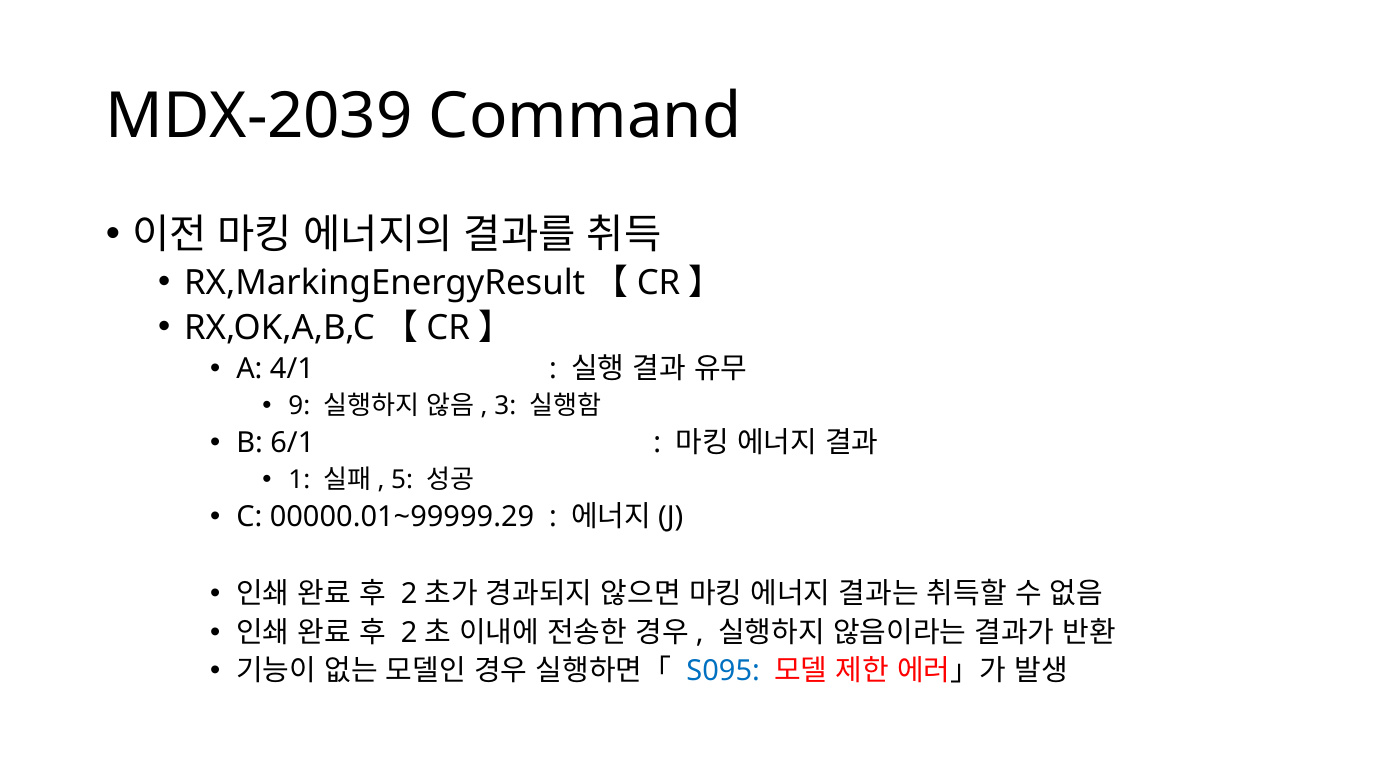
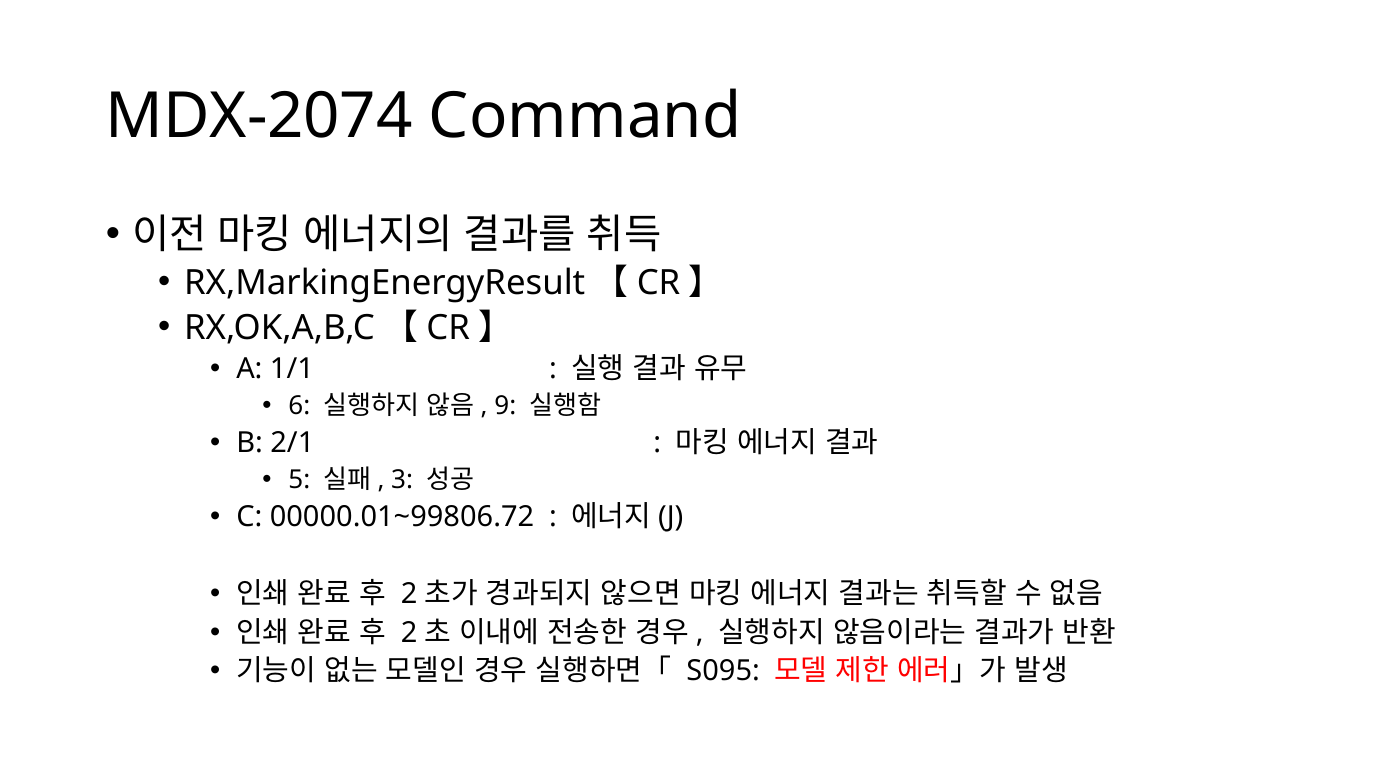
MDX-2039: MDX-2039 -> MDX-2074
4/1: 4/1 -> 1/1
9: 9 -> 6
3: 3 -> 9
6/1: 6/1 -> 2/1
1: 1 -> 5
5: 5 -> 3
00000.01~99999.29: 00000.01~99999.29 -> 00000.01~99806.72
S095 colour: blue -> black
